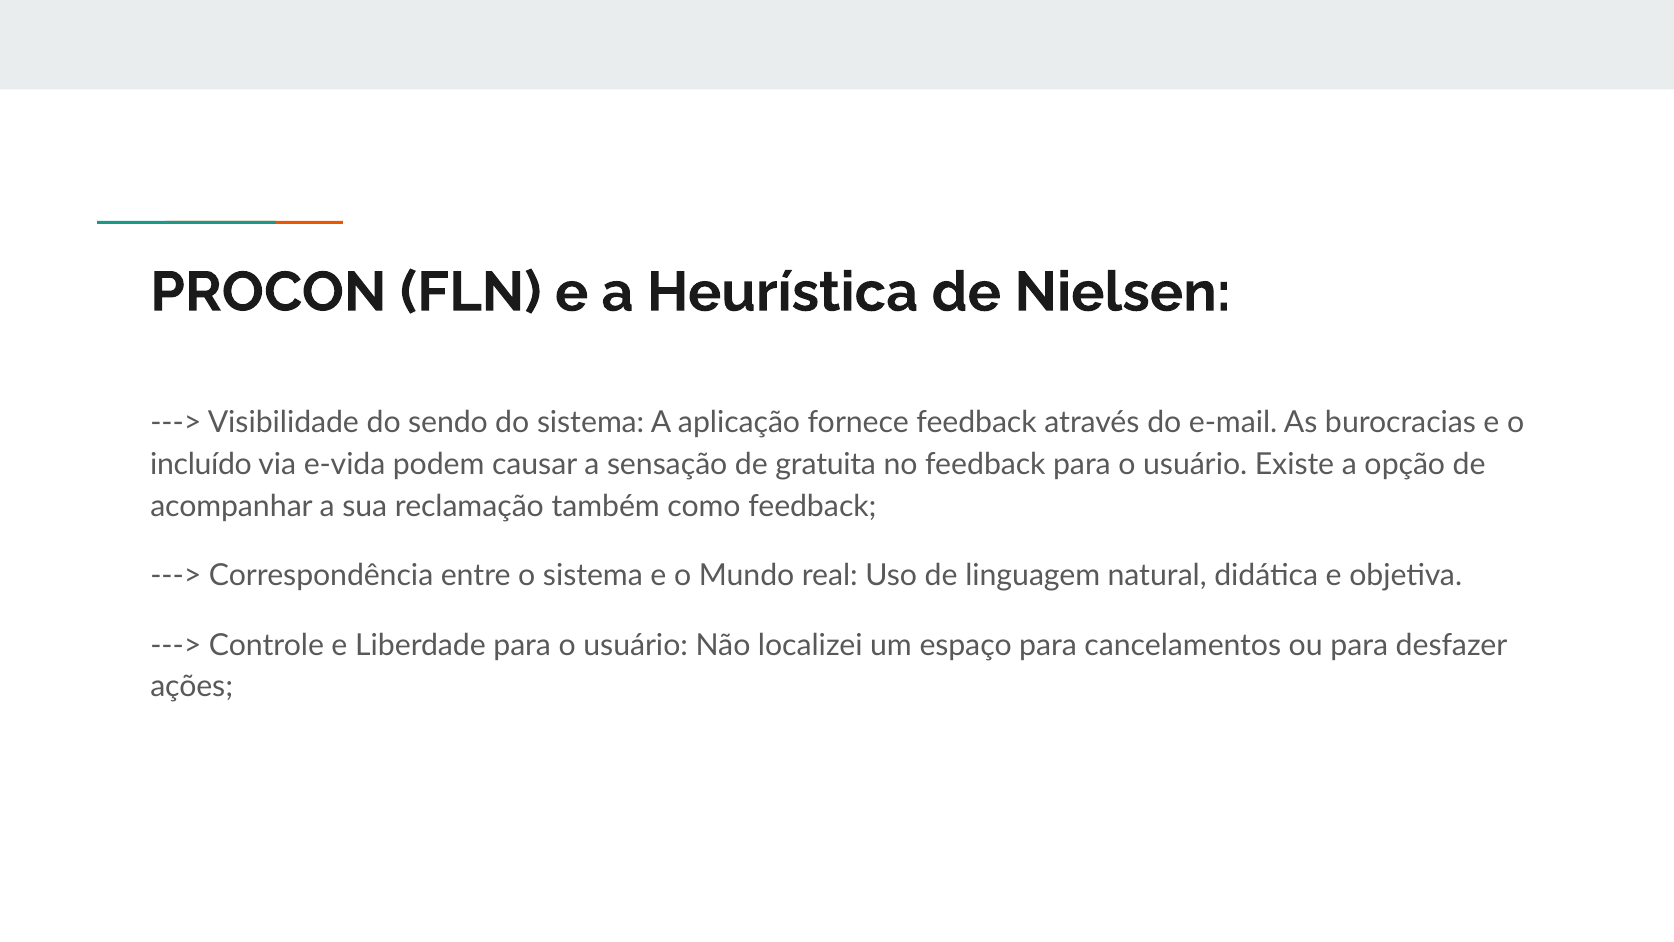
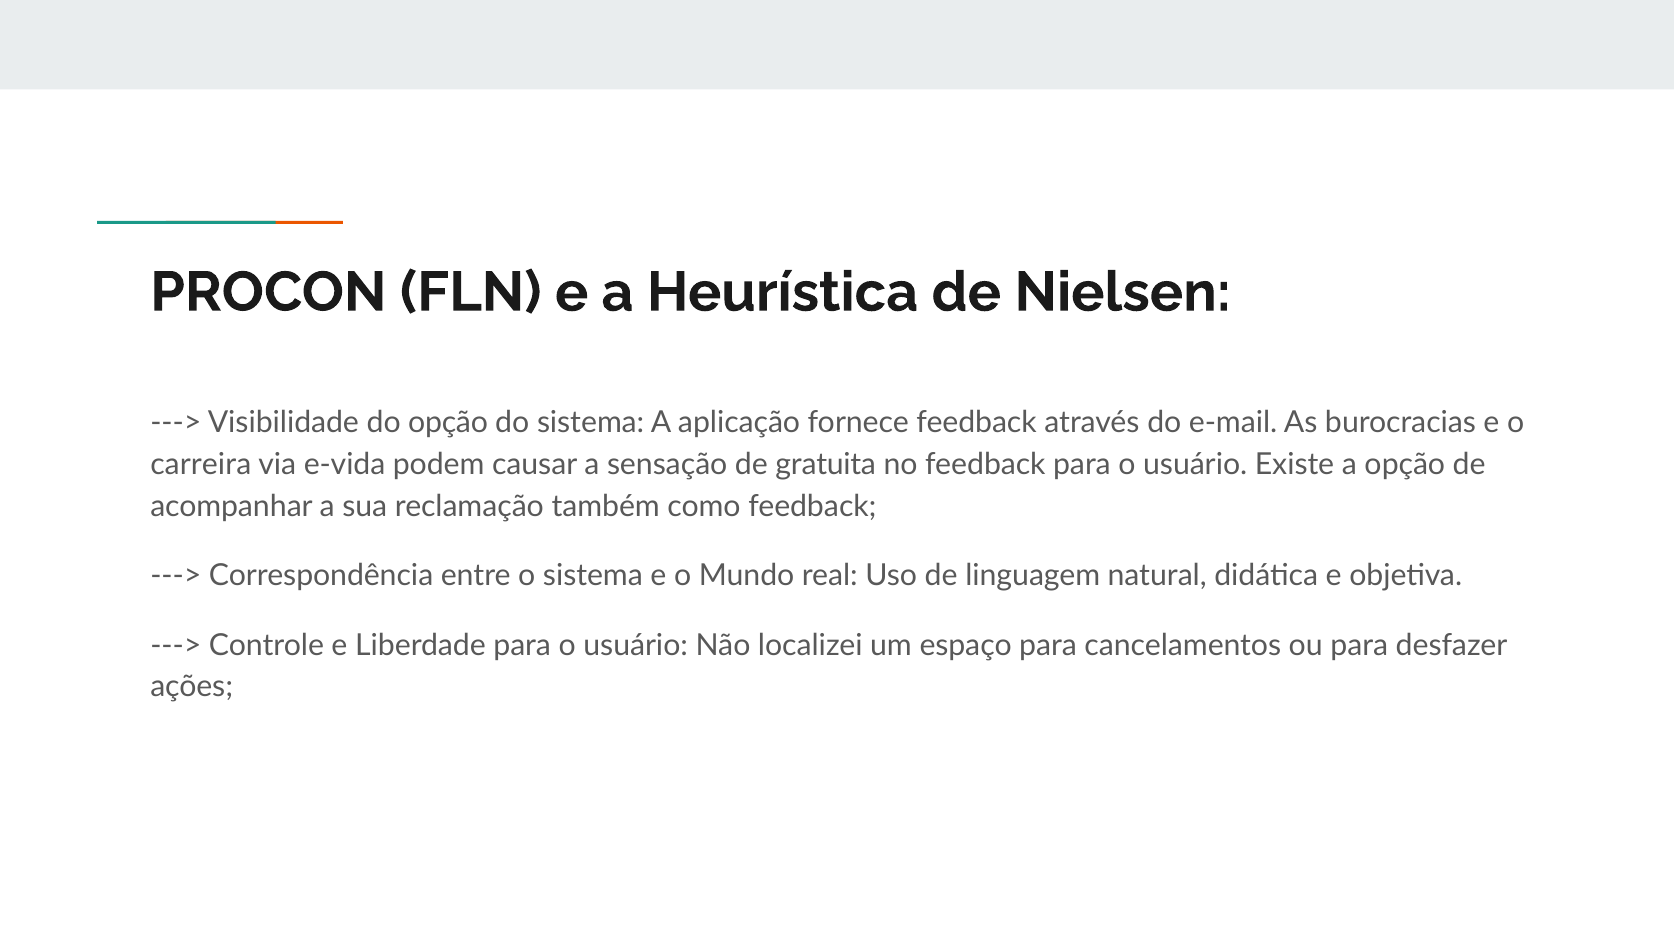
do sendo: sendo -> opção
incluído: incluído -> carreira
